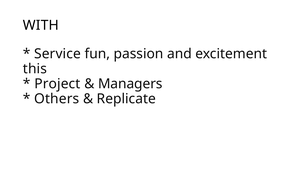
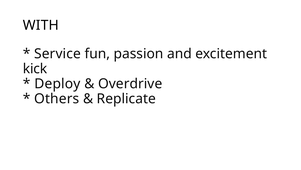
this: this -> kick
Project: Project -> Deploy
Managers: Managers -> Overdrive
